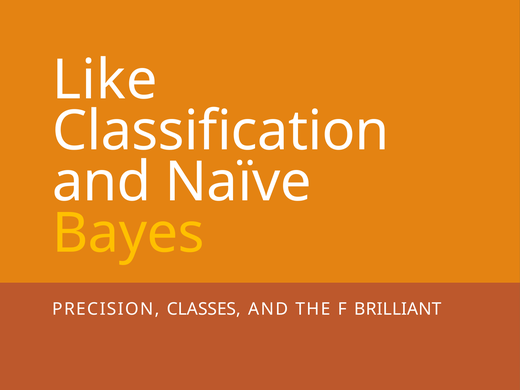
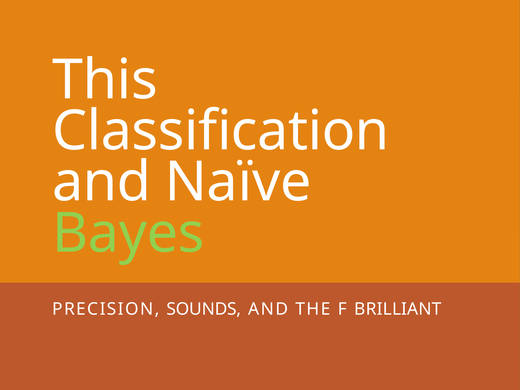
Like: Like -> This
Bayes colour: yellow -> light green
CLASSES: CLASSES -> SOUNDS
